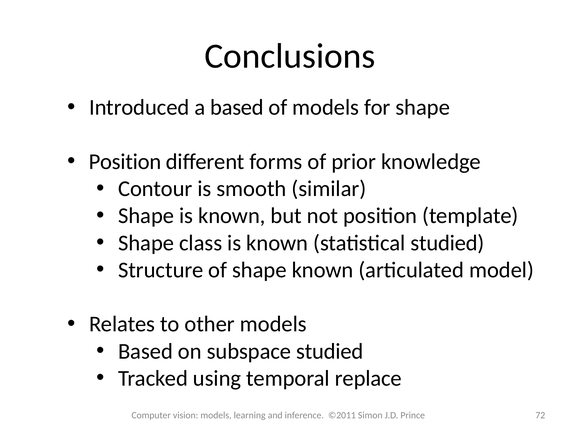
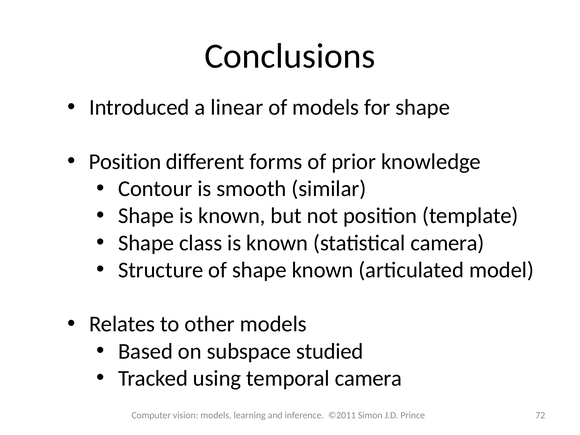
a based: based -> linear
statistical studied: studied -> camera
temporal replace: replace -> camera
